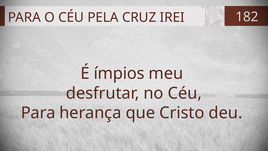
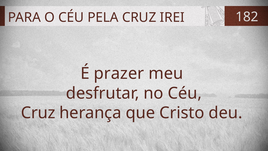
ímpios: ímpios -> prazer
Para at (38, 113): Para -> Cruz
